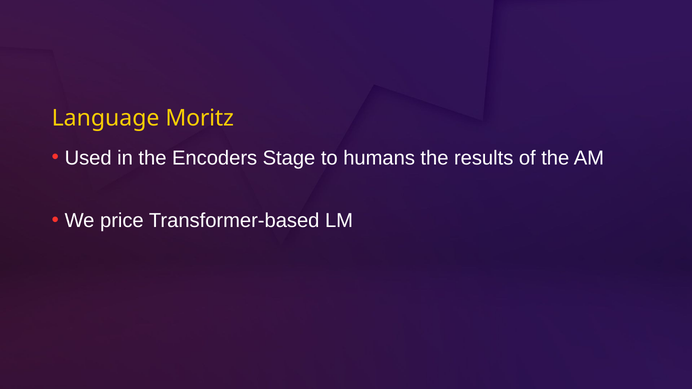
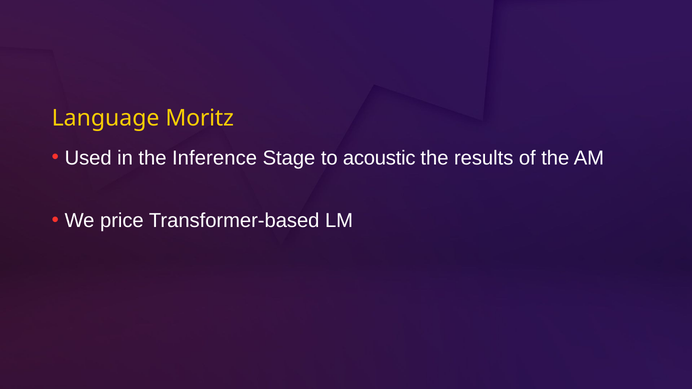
Encoders: Encoders -> Inference
humans: humans -> acoustic
